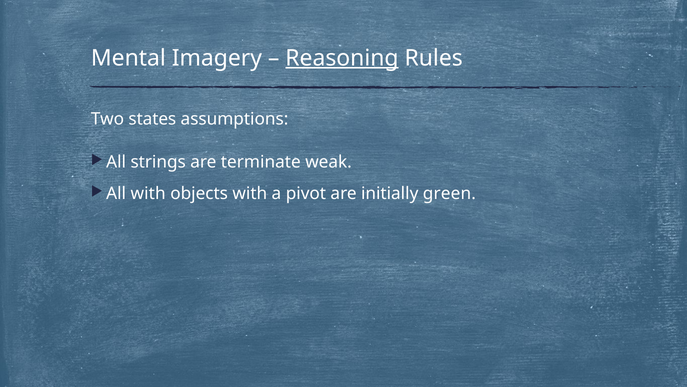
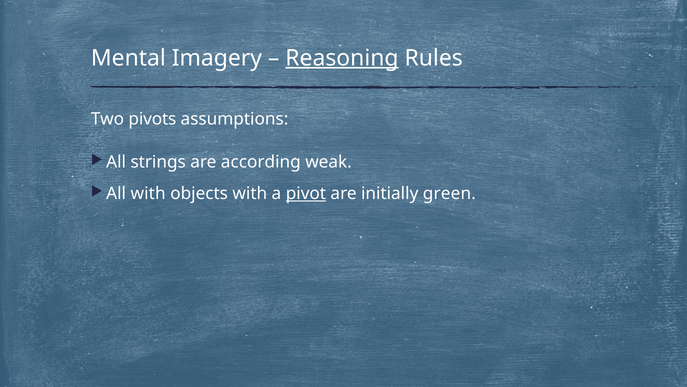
states: states -> pivots
terminate: terminate -> according
pivot underline: none -> present
